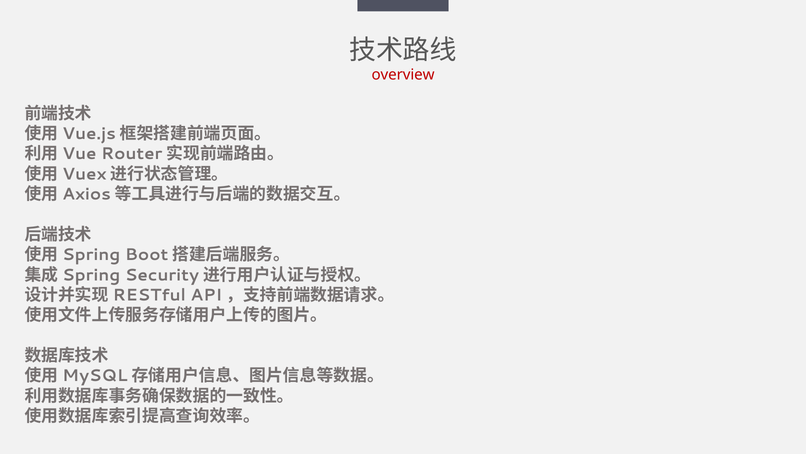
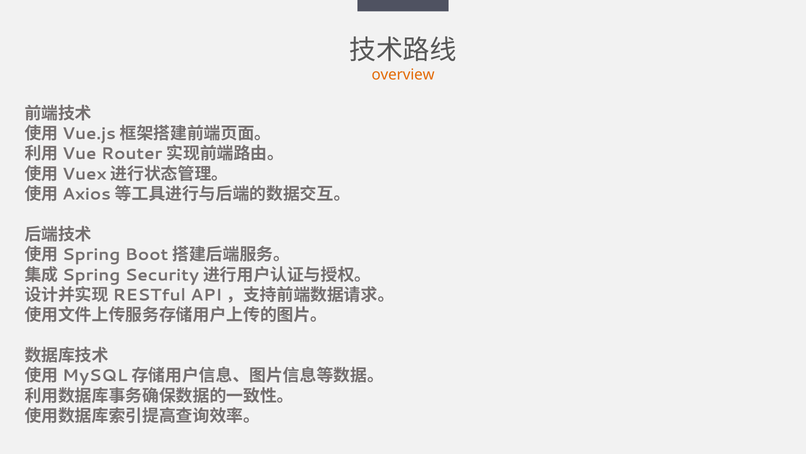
overview colour: red -> orange
